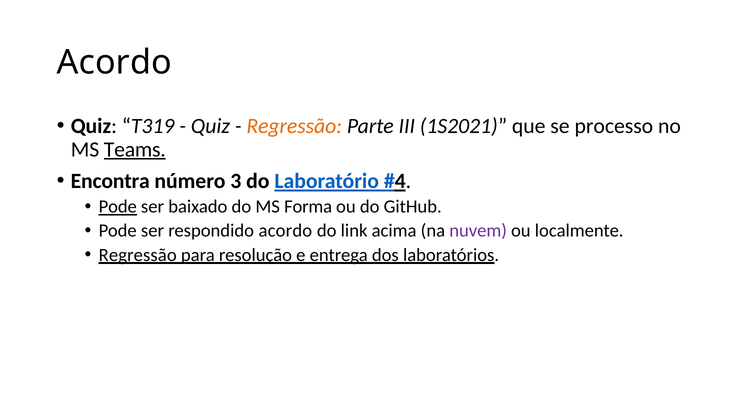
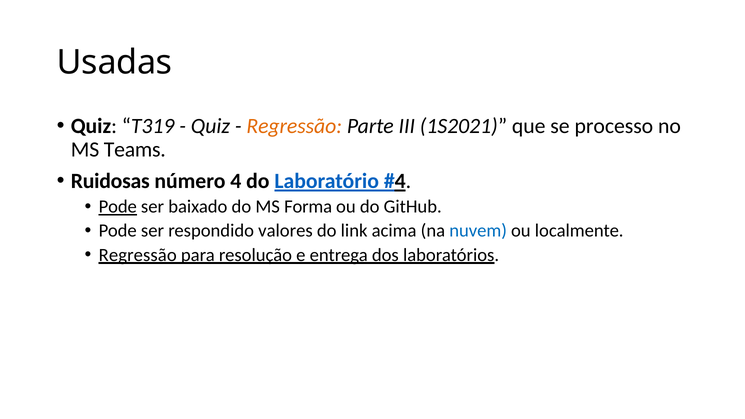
Acordo at (114, 63): Acordo -> Usadas
Teams underline: present -> none
Encontra: Encontra -> Ruidosas
3: 3 -> 4
respondido acordo: acordo -> valores
nuvem colour: purple -> blue
